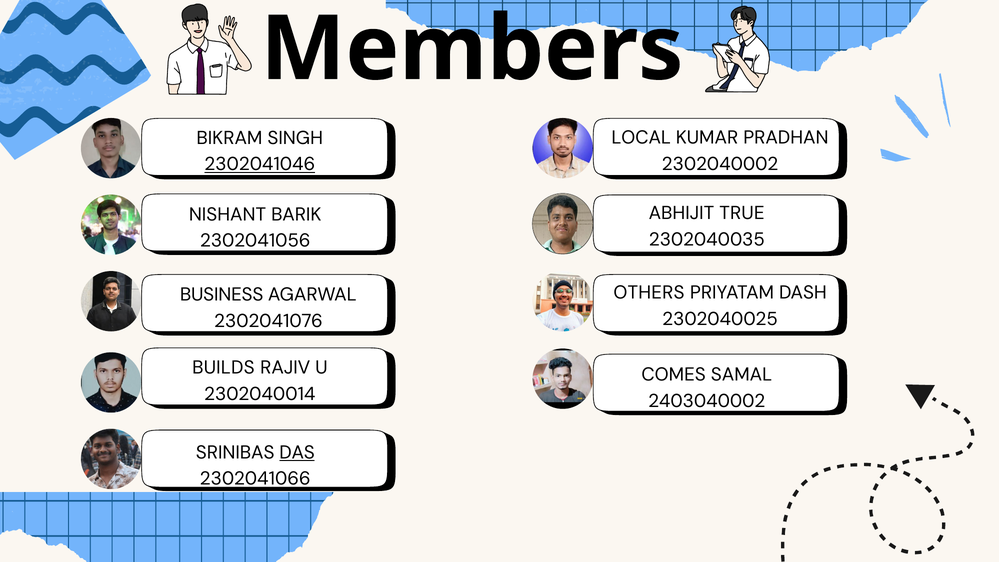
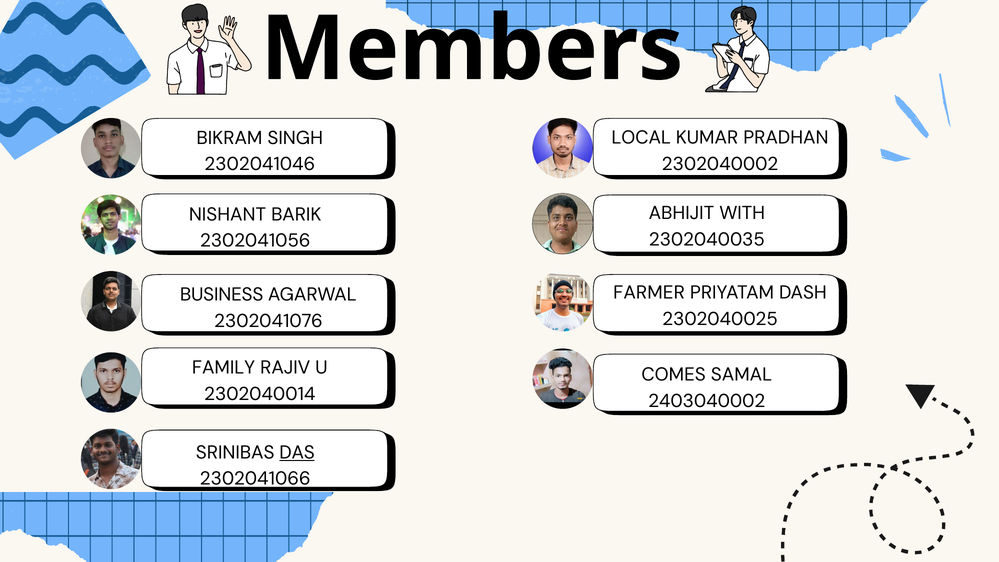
2302041046 underline: present -> none
TRUE: TRUE -> WITH
OTHERS: OTHERS -> FARMER
BUILDS: BUILDS -> FAMILY
